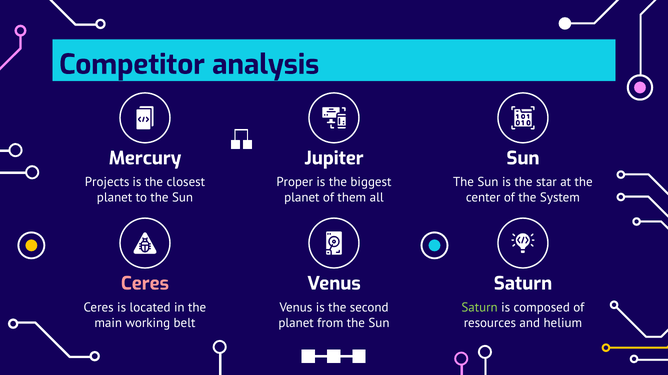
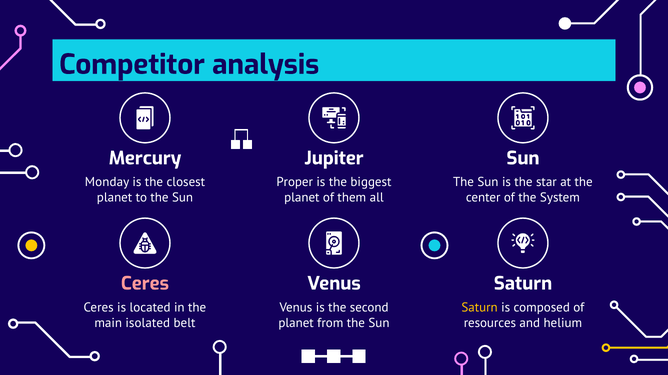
Projects: Projects -> Monday
Saturn at (480, 308) colour: light green -> yellow
working: working -> isolated
